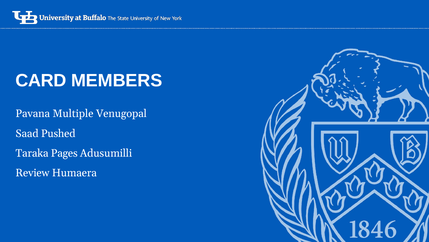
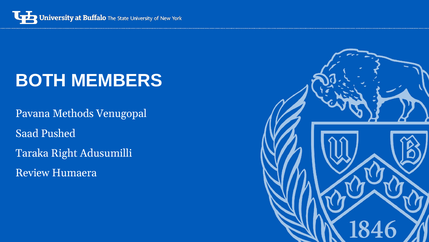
CARD: CARD -> BOTH
Multiple: Multiple -> Methods
Pages: Pages -> Right
